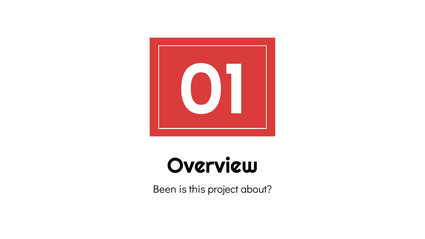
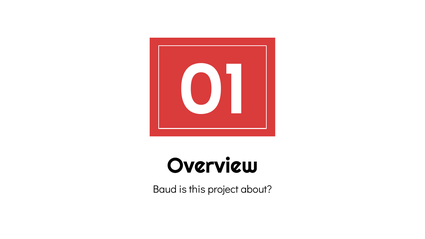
Been: Been -> Baud
